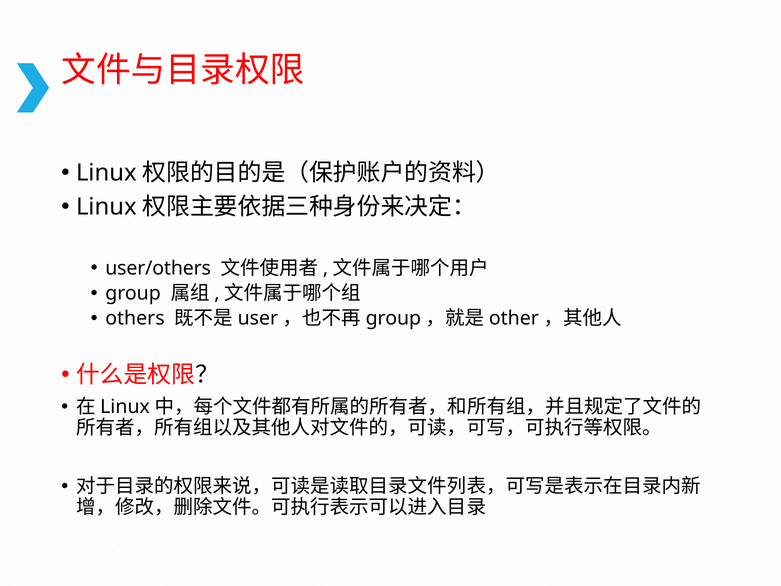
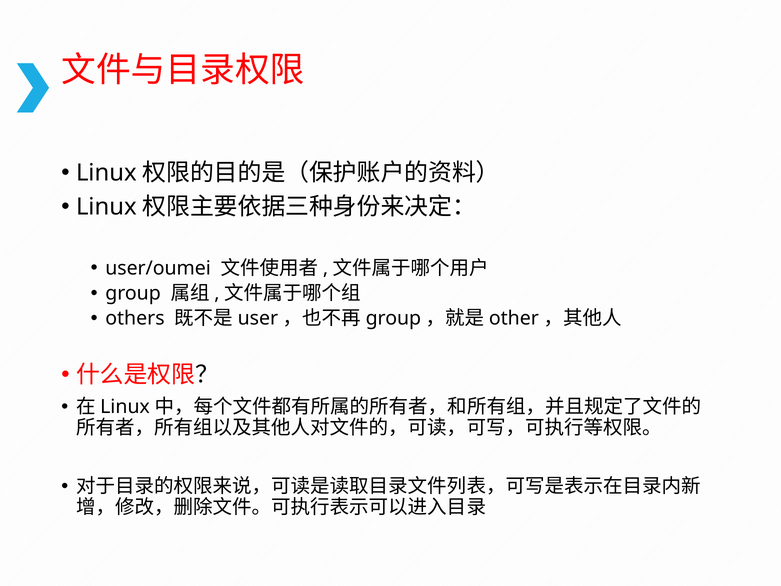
user/others: user/others -> user/oumei
